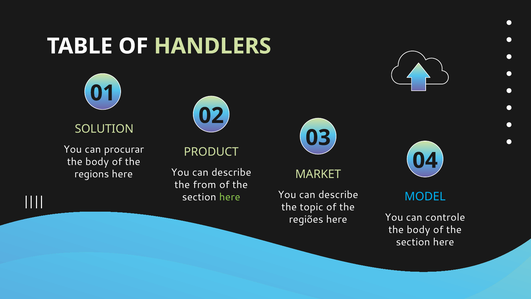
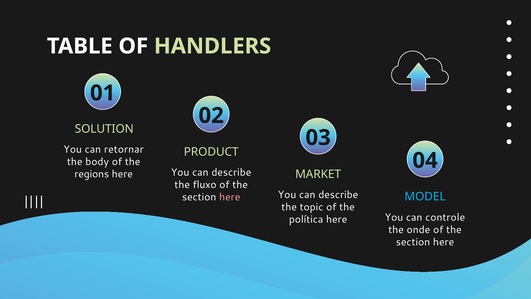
procurar: procurar -> retornar
from: from -> fluxo
here at (230, 197) colour: light green -> pink
regiões: regiões -> política
body at (418, 229): body -> onde
